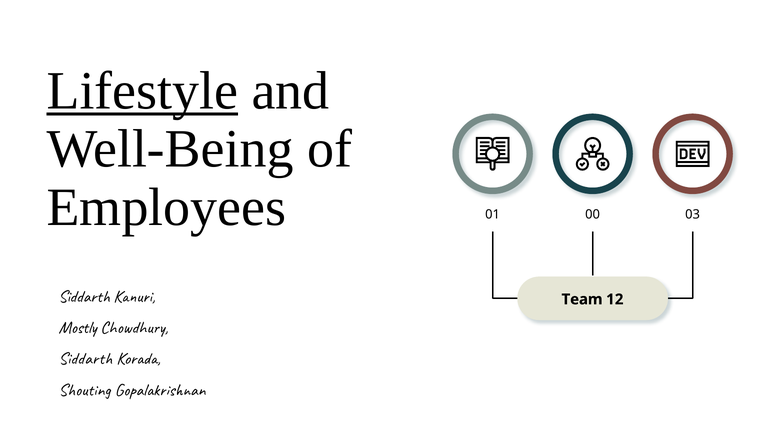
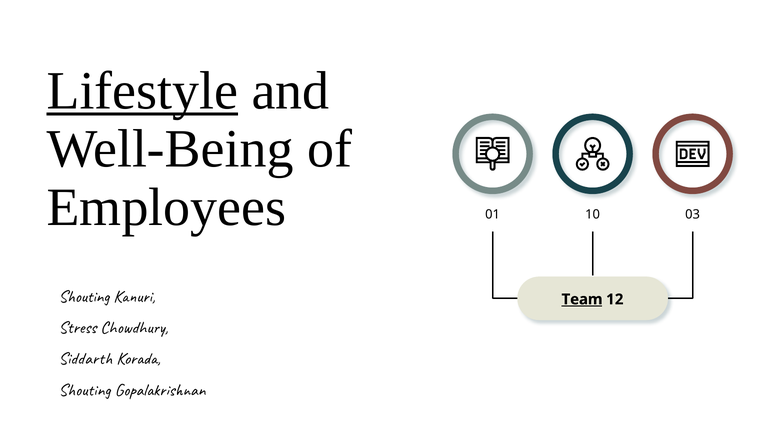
00: 00 -> 10
Siddarth at (84, 297): Siddarth -> Shouting
Team underline: none -> present
Mostly: Mostly -> Stress
